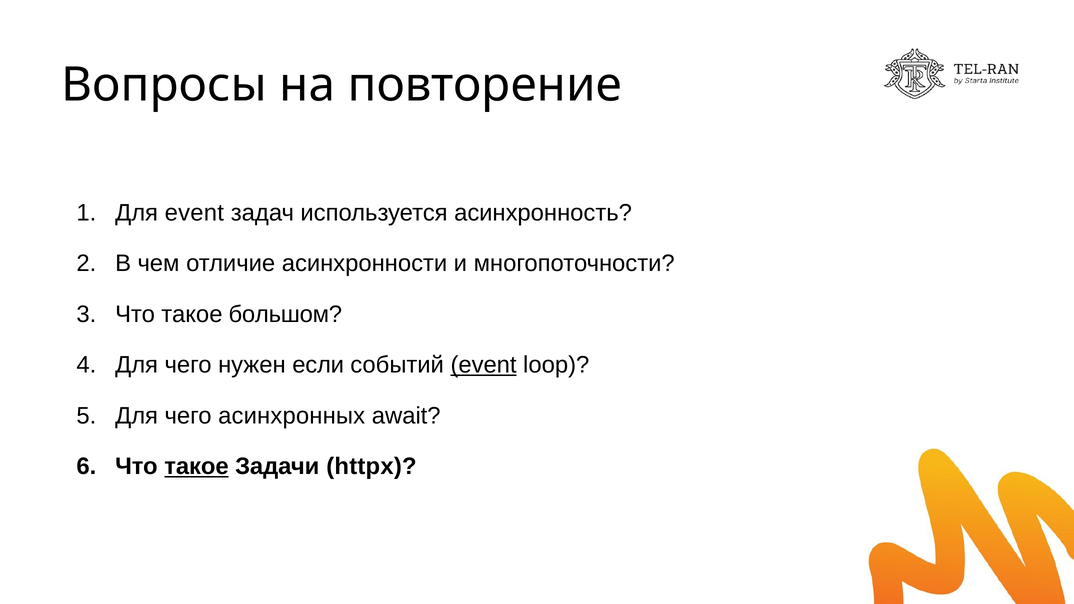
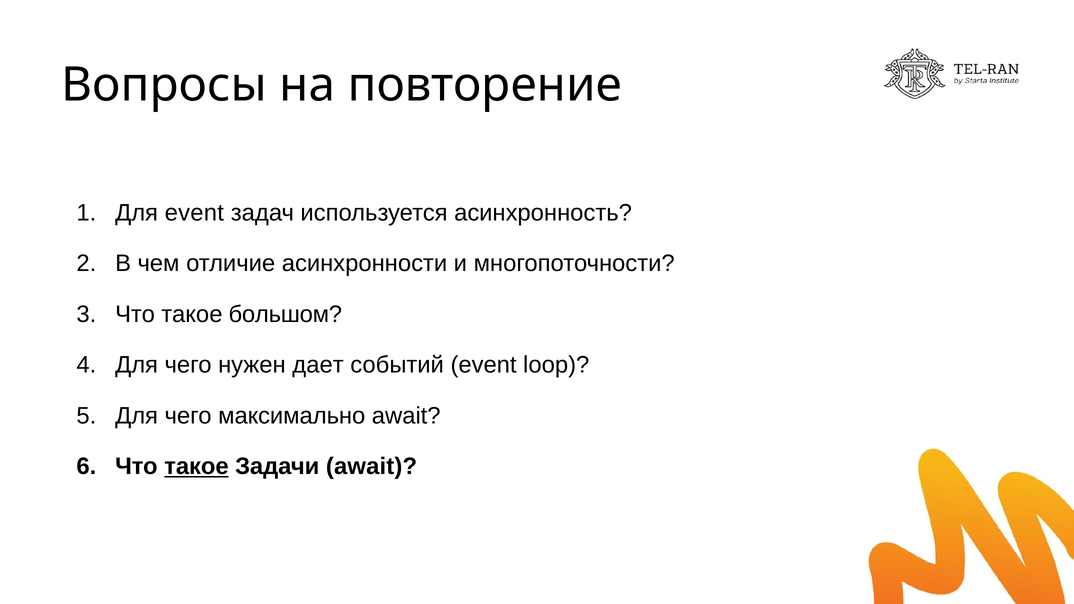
если: если -> дает
event at (484, 365) underline: present -> none
асинхронных: асинхронных -> максимально
Задачи httpx: httpx -> await
